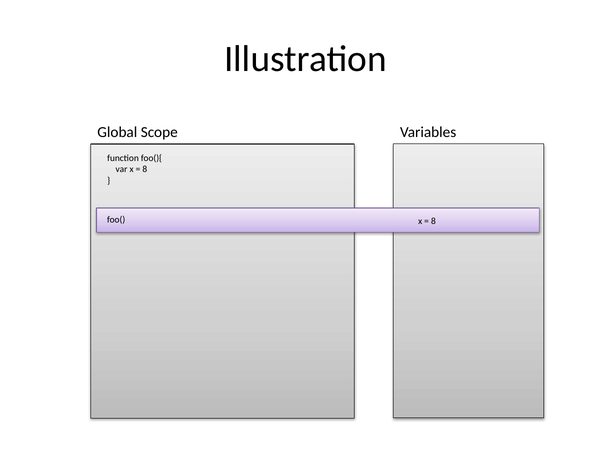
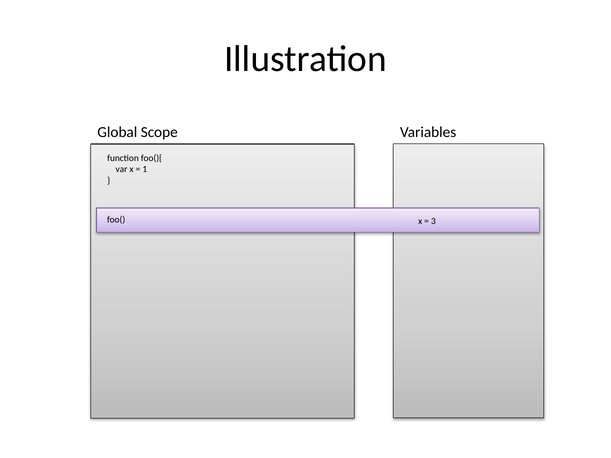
8 at (145, 169): 8 -> 1
8 at (433, 221): 8 -> 3
